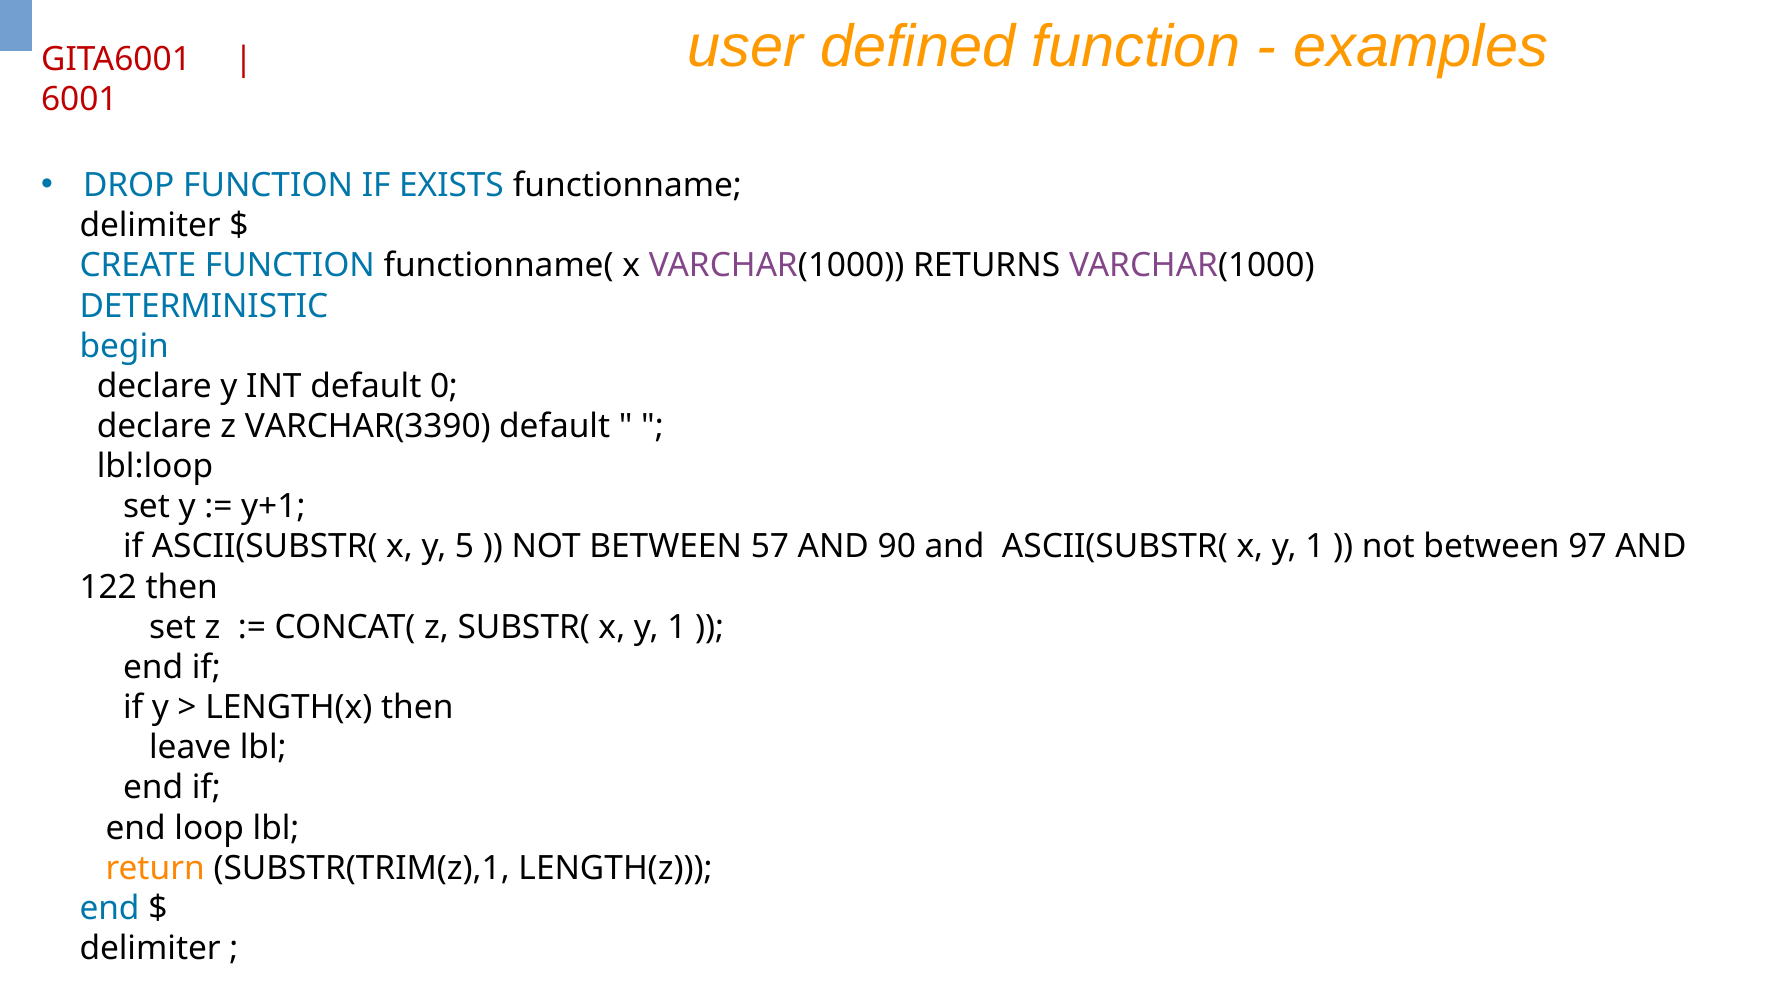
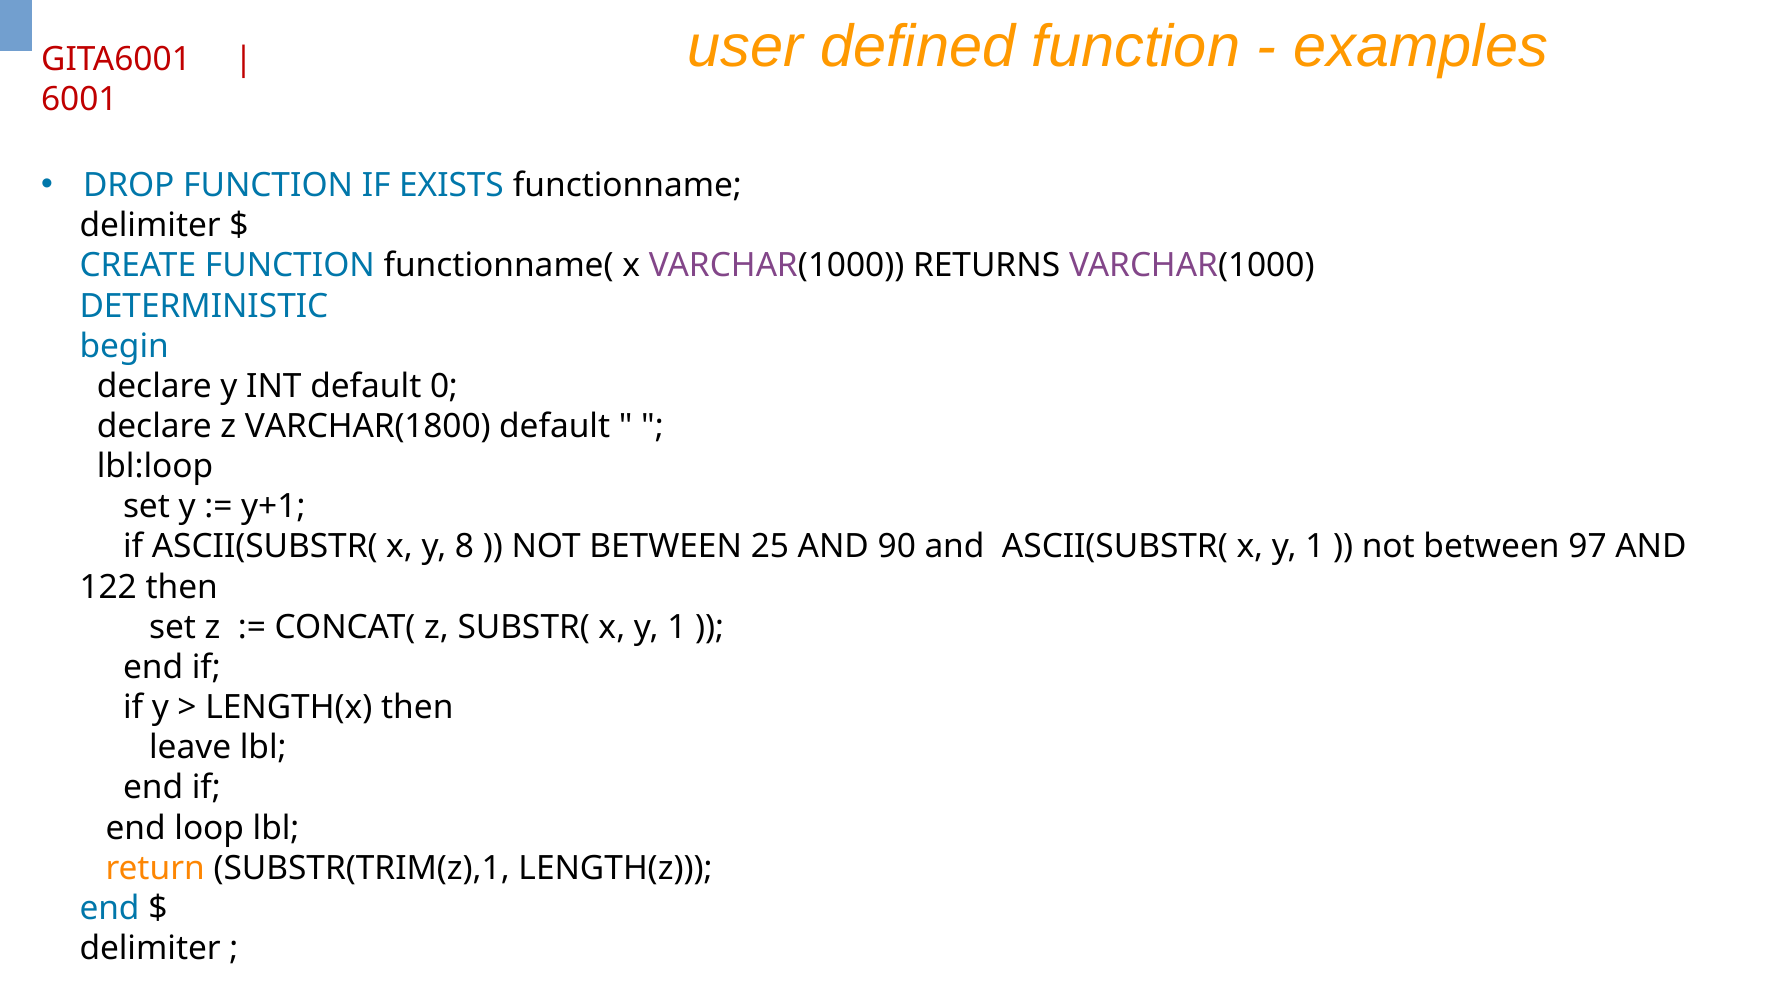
VARCHAR(3390: VARCHAR(3390 -> VARCHAR(1800
5: 5 -> 8
57: 57 -> 25
